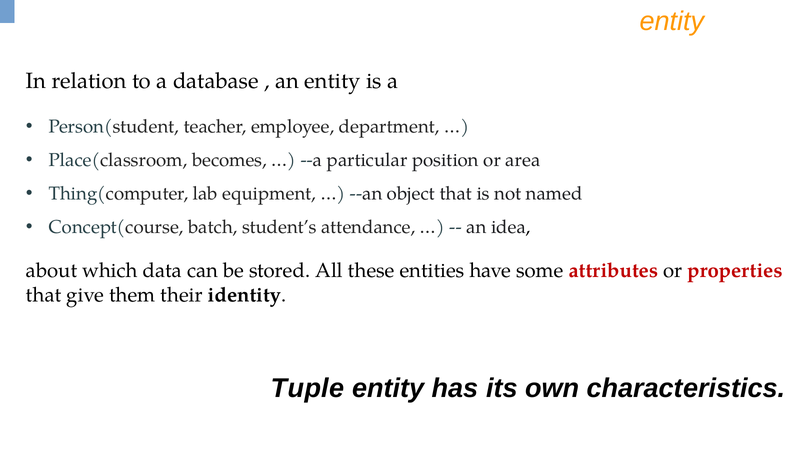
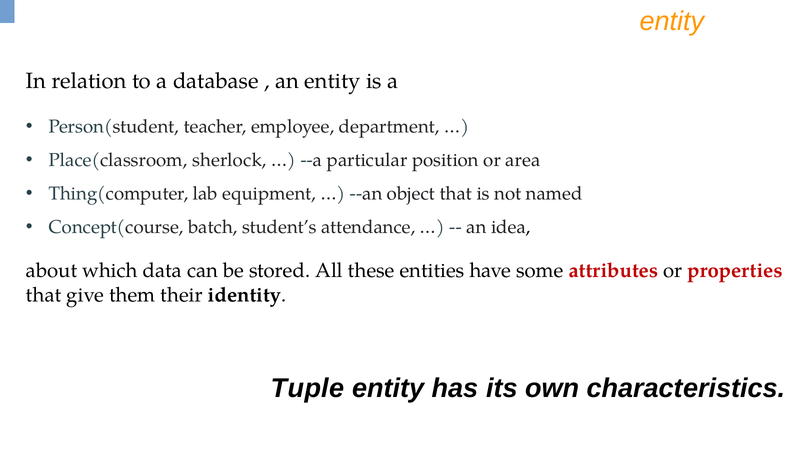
becomes: becomes -> sherlock
